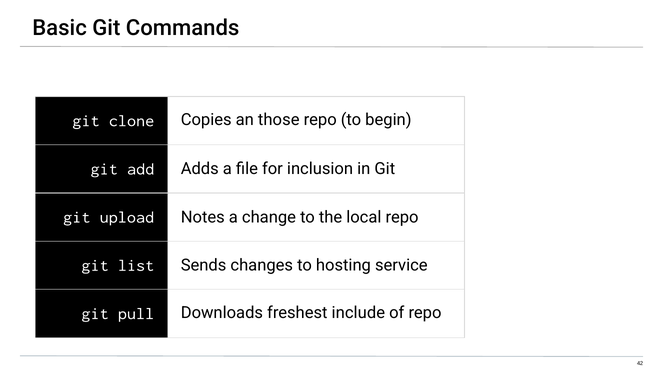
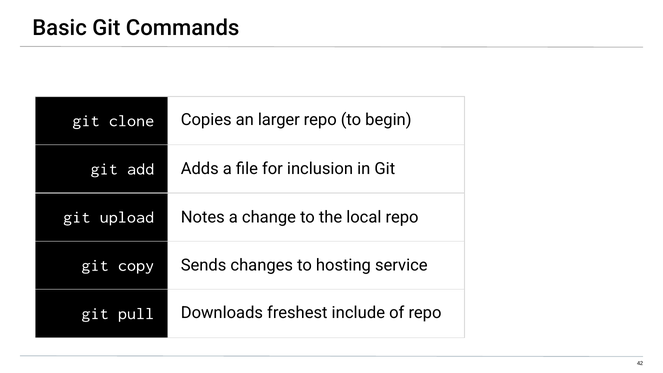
those: those -> larger
list: list -> copy
